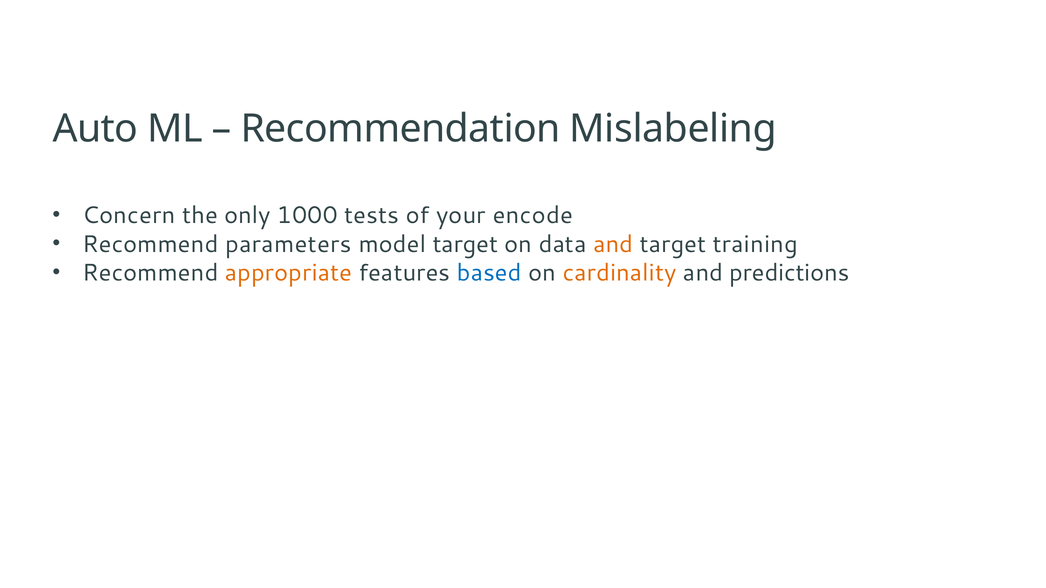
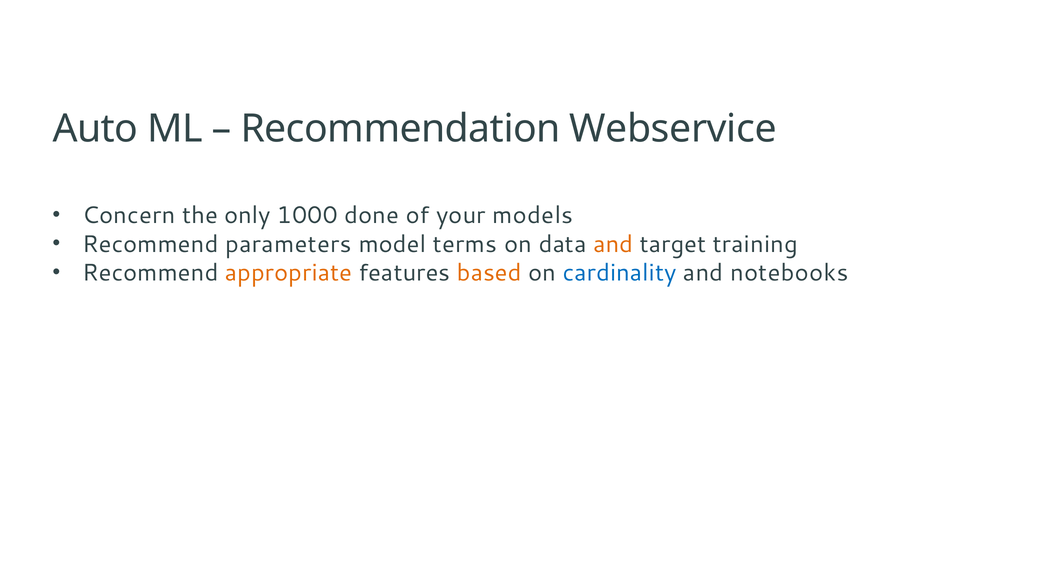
Mislabeling: Mislabeling -> Webservice
tests: tests -> done
encode: encode -> models
model target: target -> terms
based colour: blue -> orange
cardinality colour: orange -> blue
predictions: predictions -> notebooks
